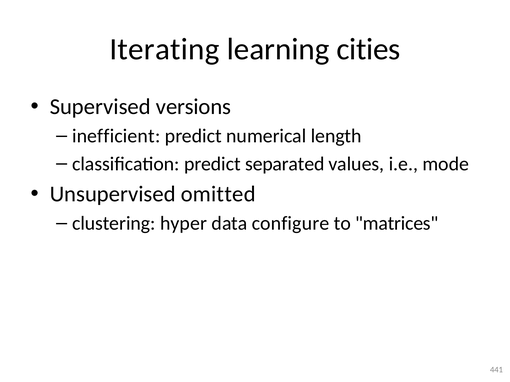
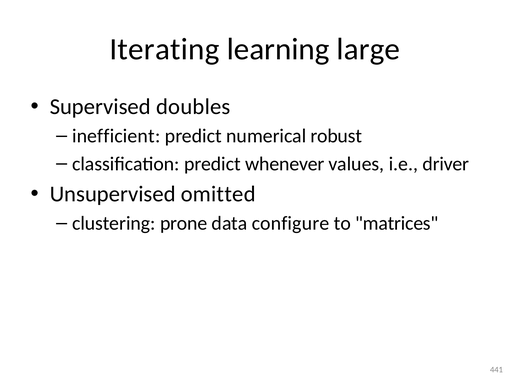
cities: cities -> large
versions: versions -> doubles
length: length -> robust
separated: separated -> whenever
mode: mode -> driver
hyper: hyper -> prone
